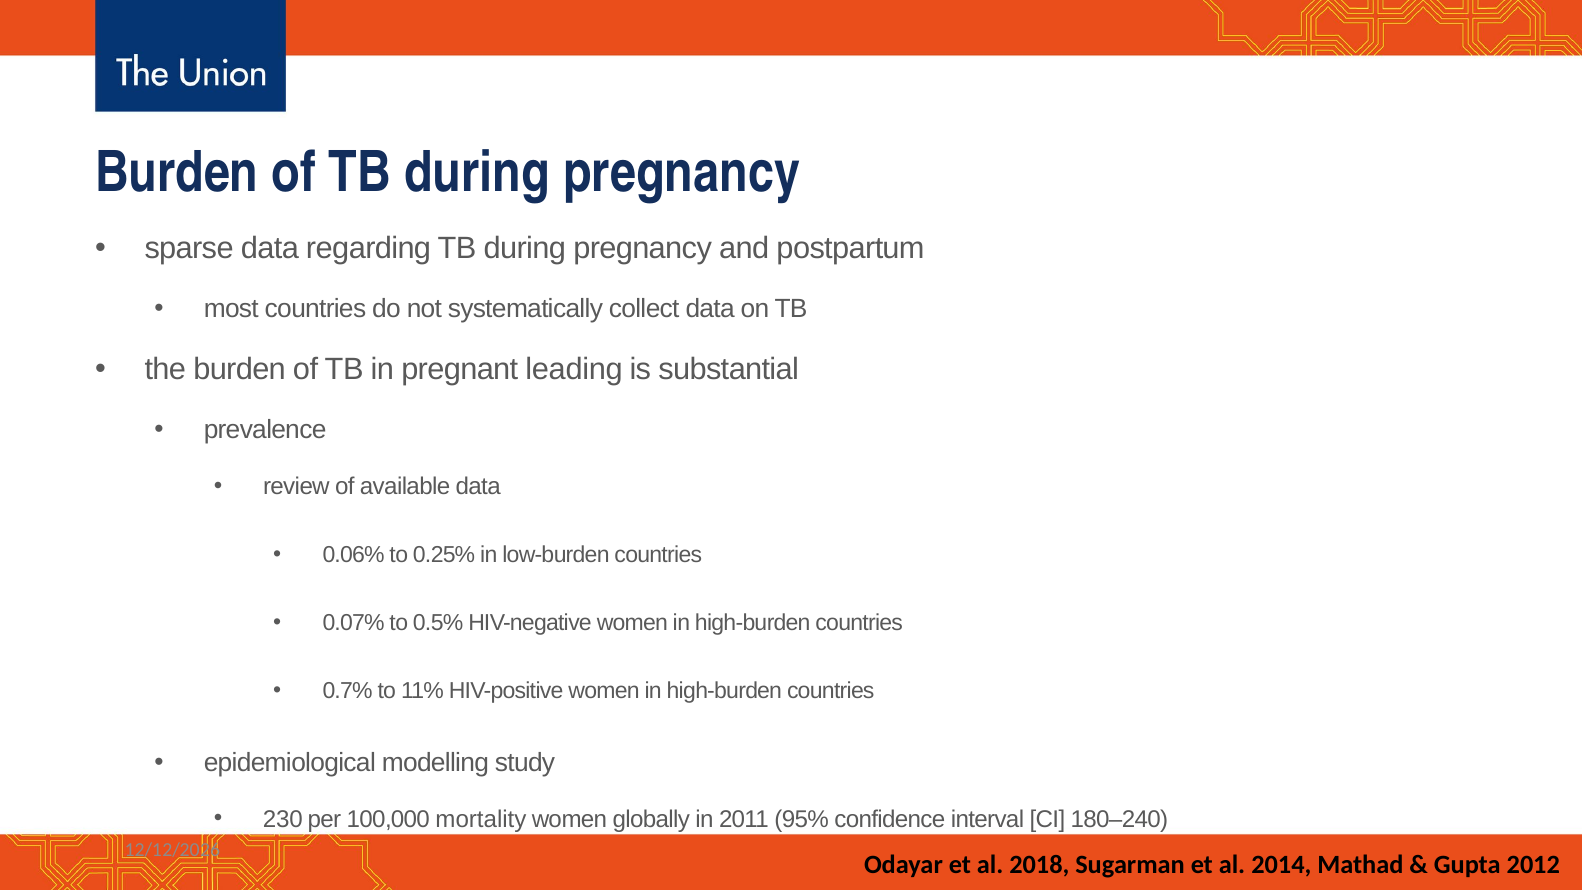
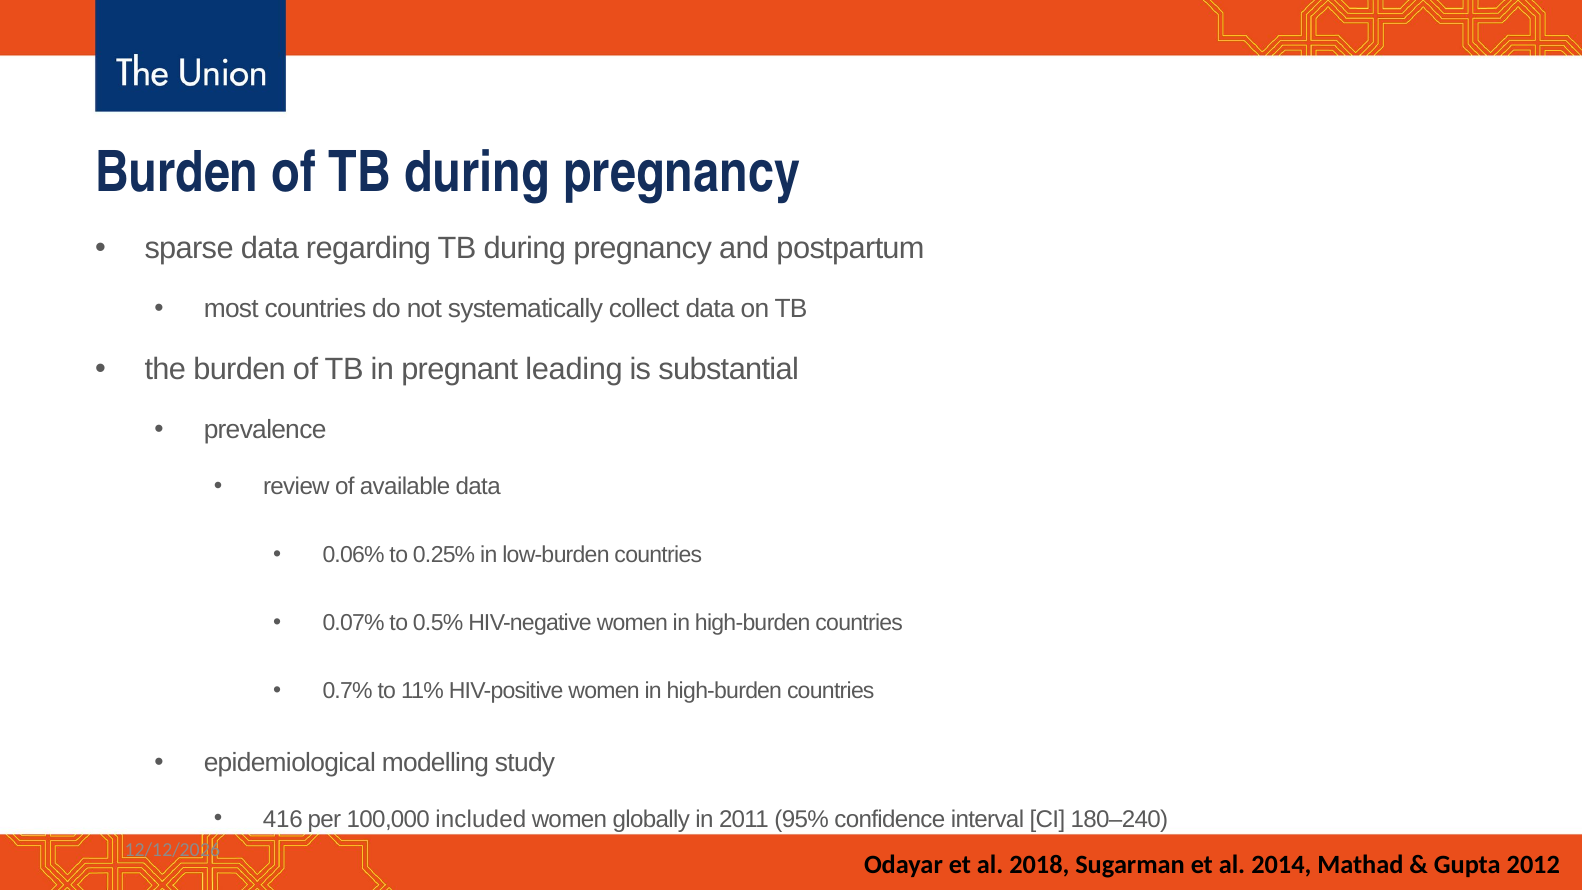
230: 230 -> 416
mortality: mortality -> included
